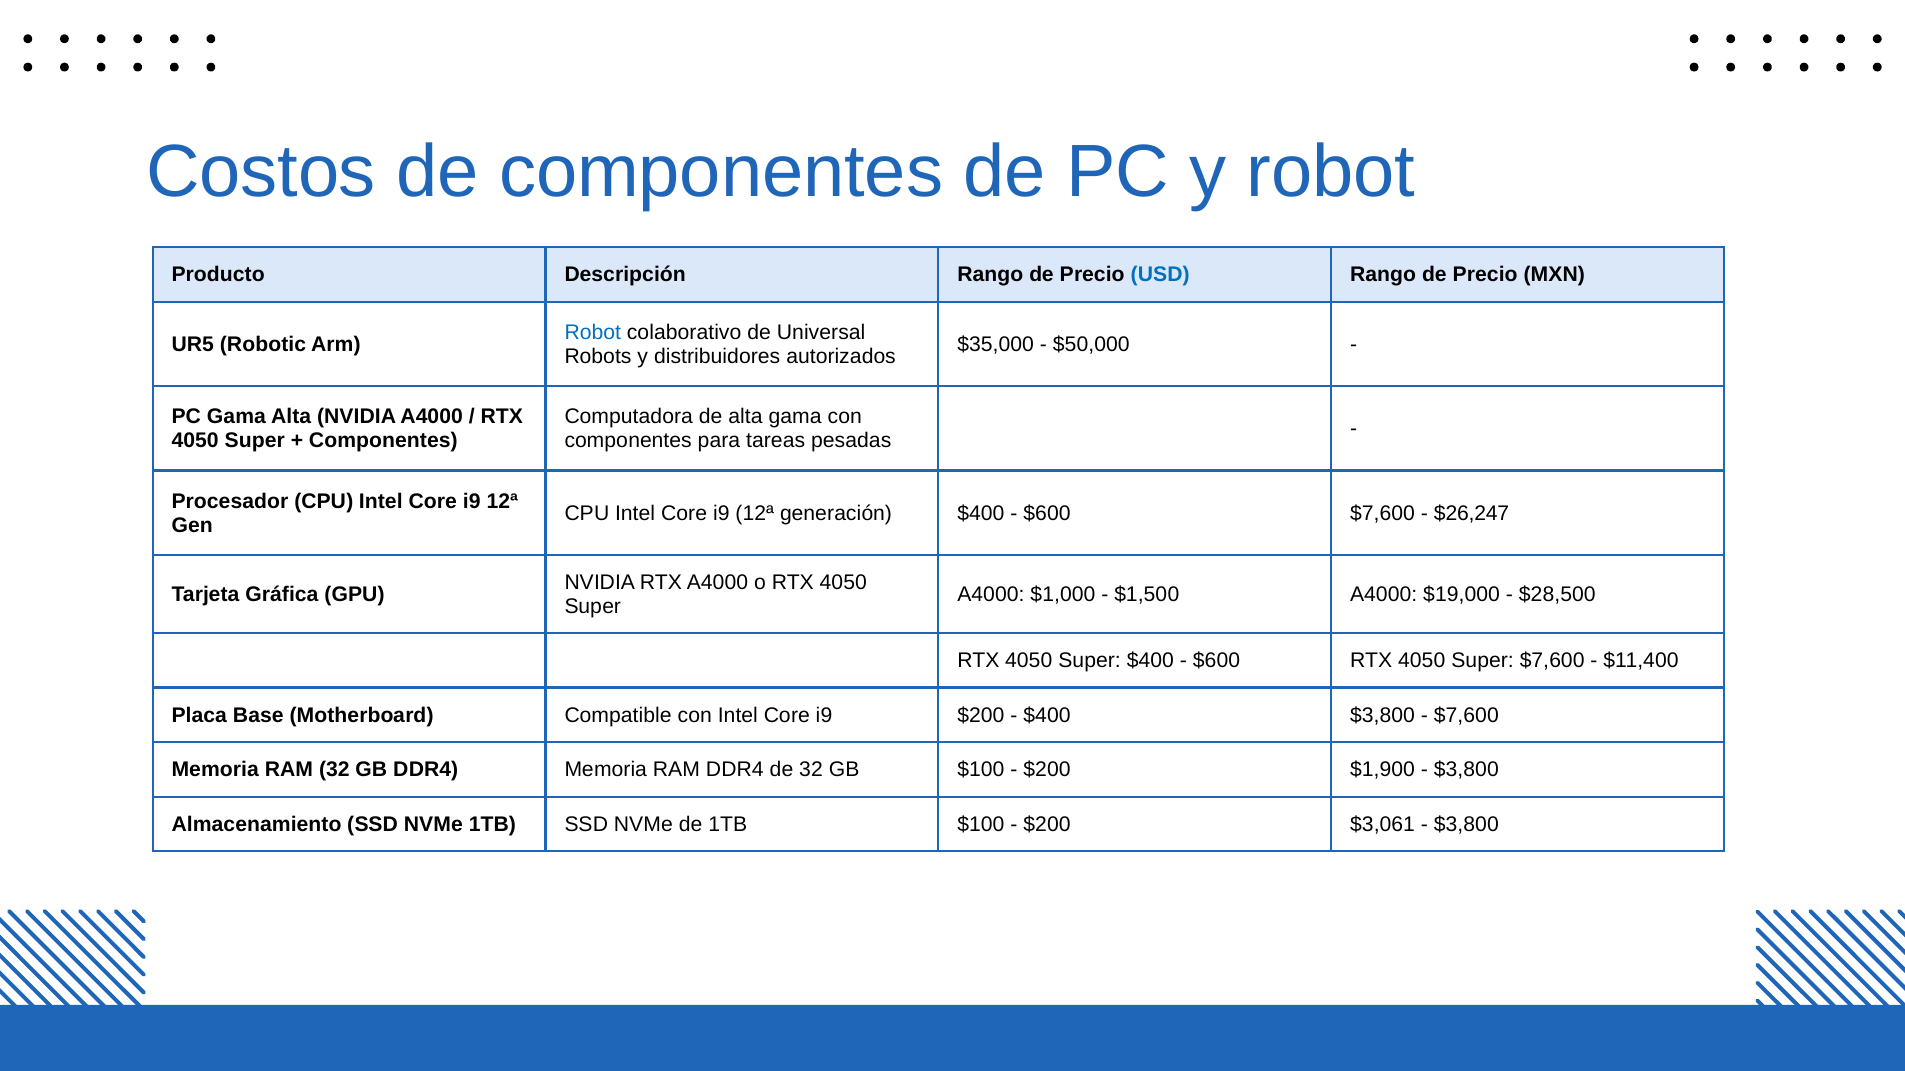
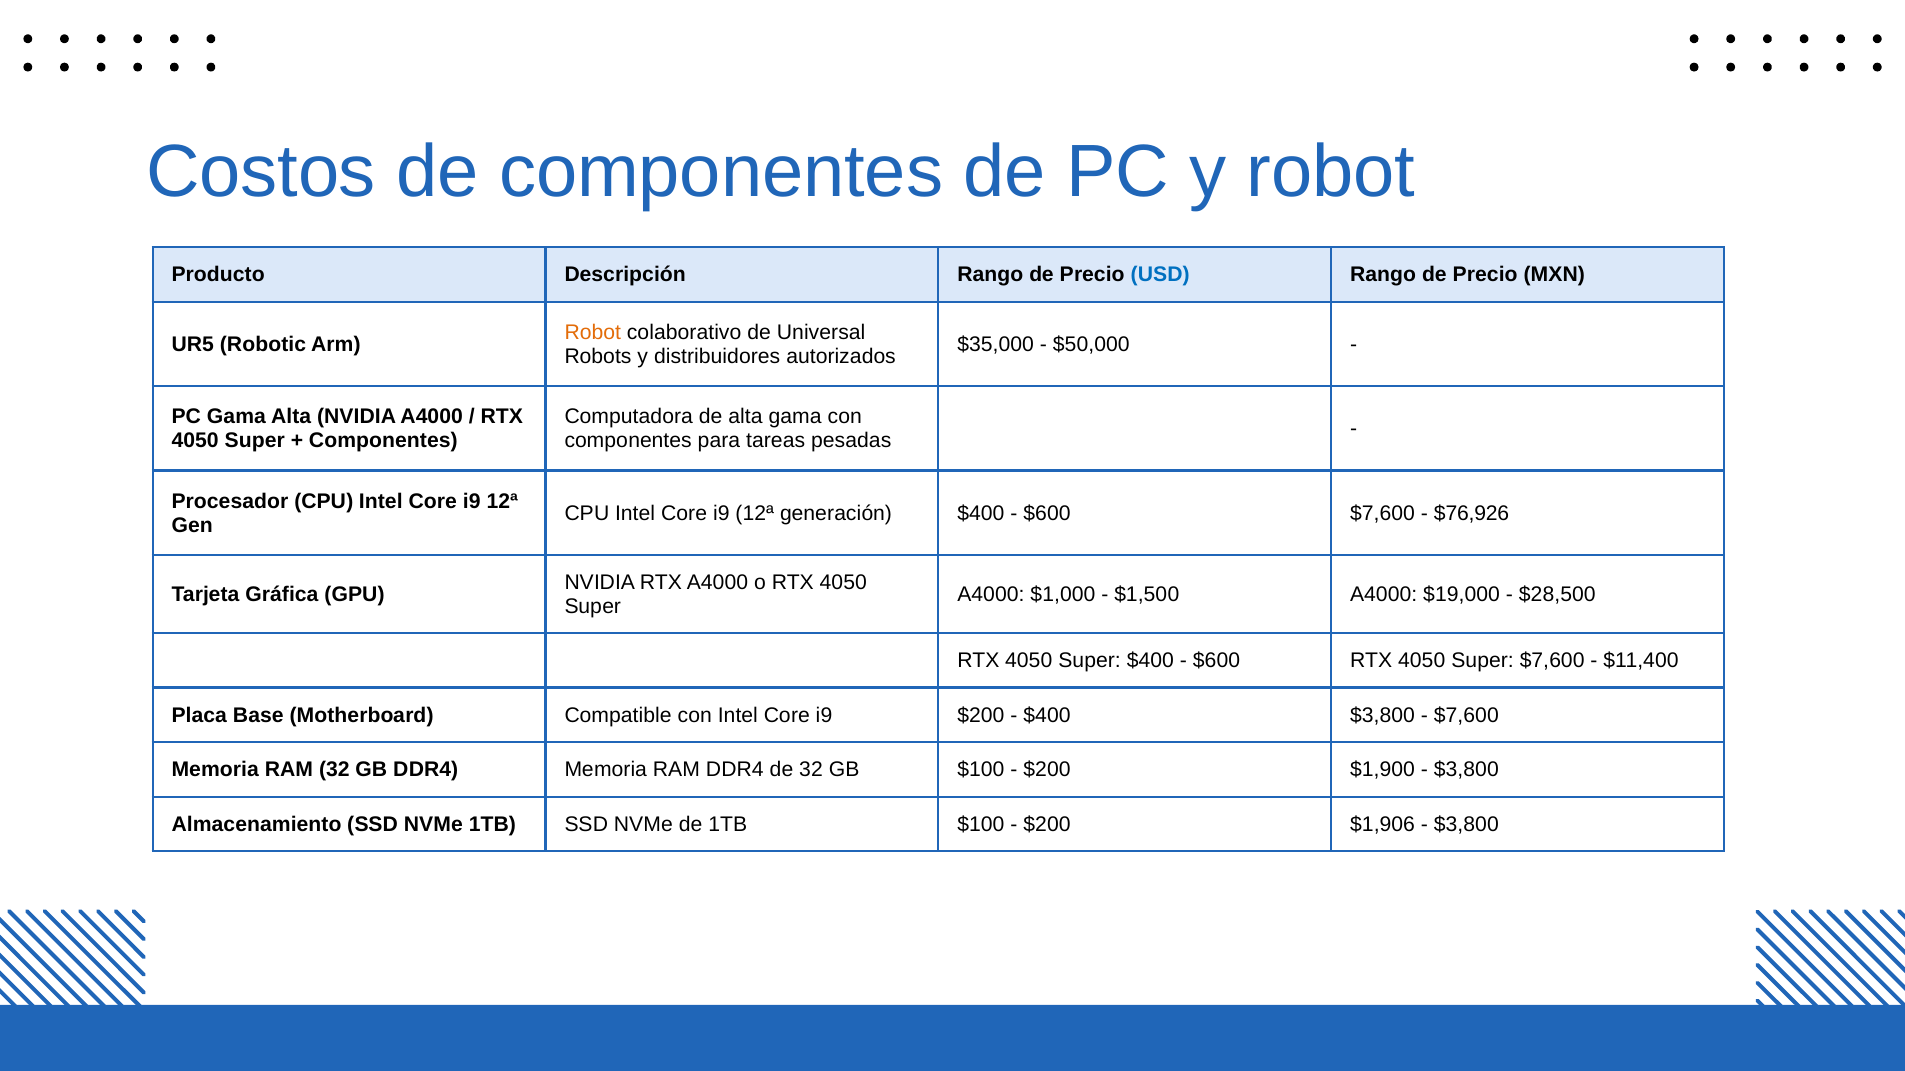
Robot at (593, 333) colour: blue -> orange
$26,247: $26,247 -> $76,926
$3,061: $3,061 -> $1,906
